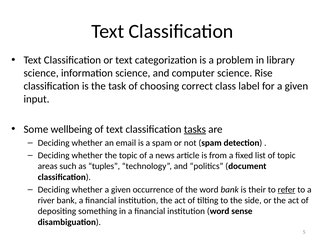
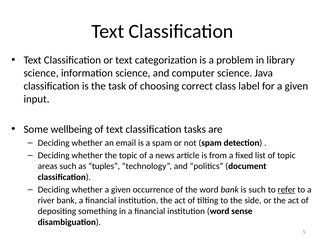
Rise: Rise -> Java
tasks underline: present -> none
is their: their -> such
